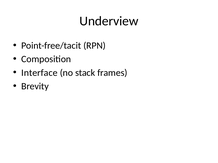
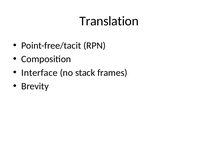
Underview: Underview -> Translation
